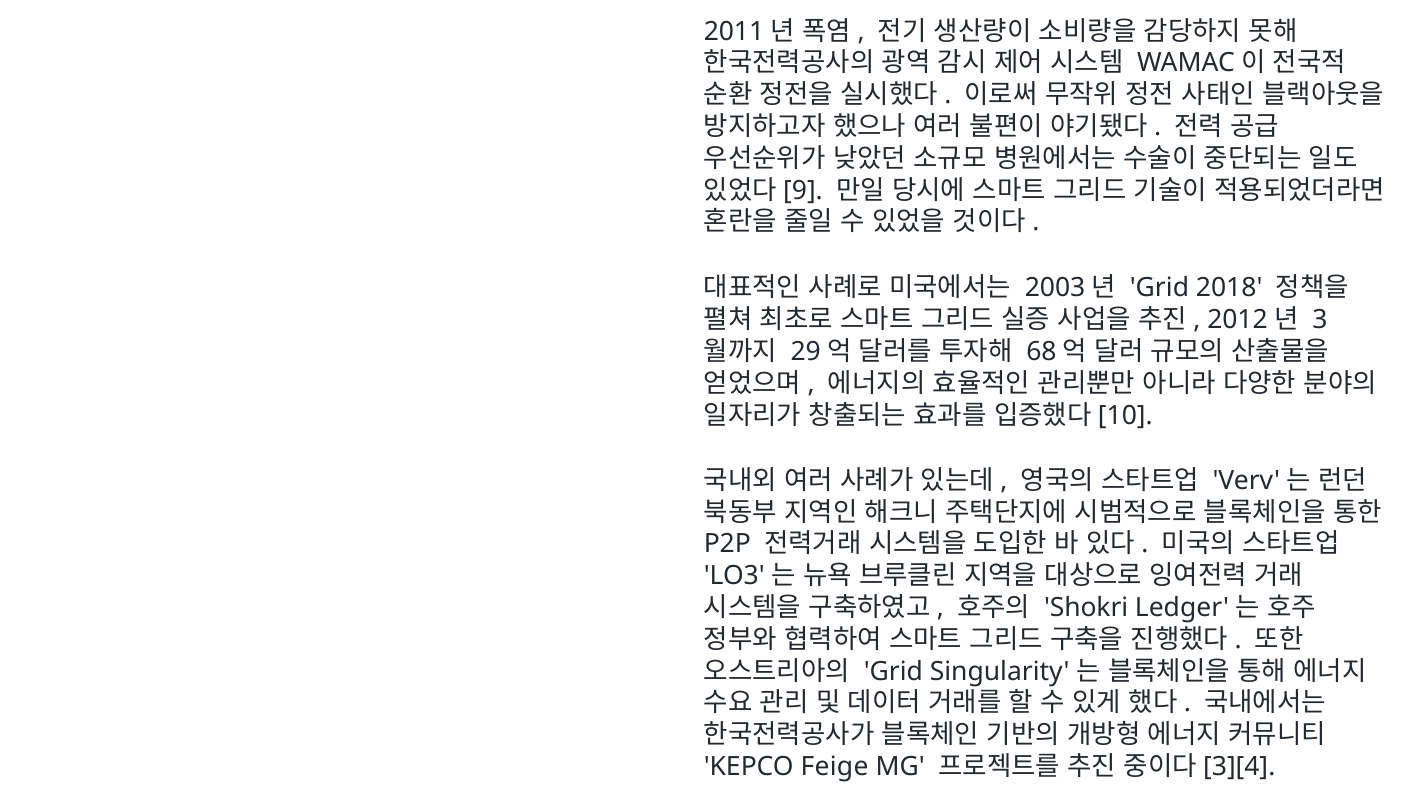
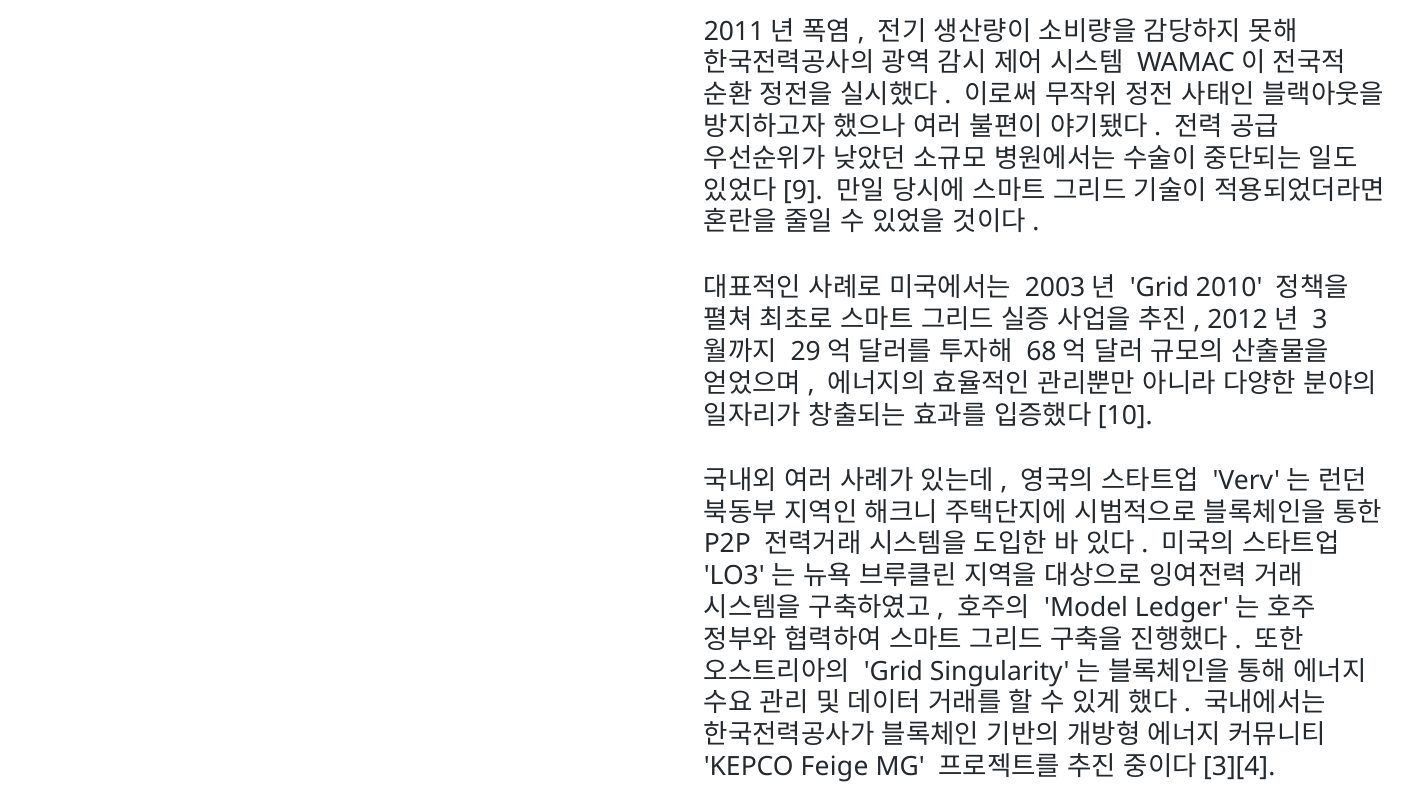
2018: 2018 -> 2010
Shokri: Shokri -> Model
